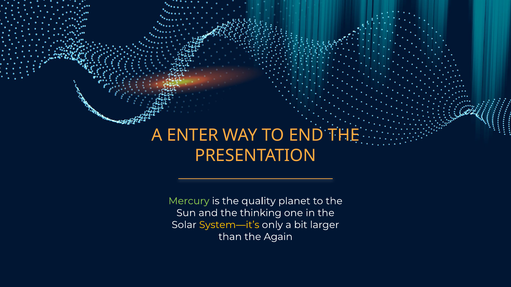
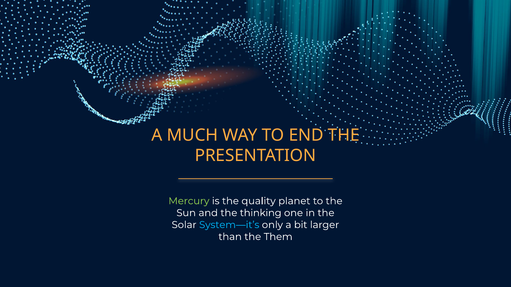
ENTER: ENTER -> MUCH
System—it’s colour: yellow -> light blue
Again: Again -> Them
